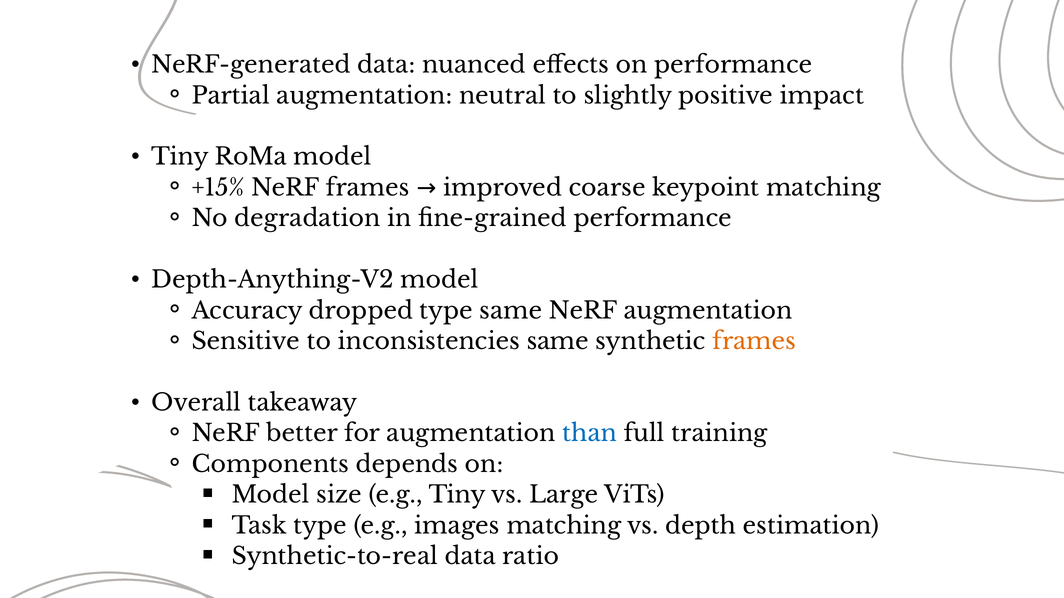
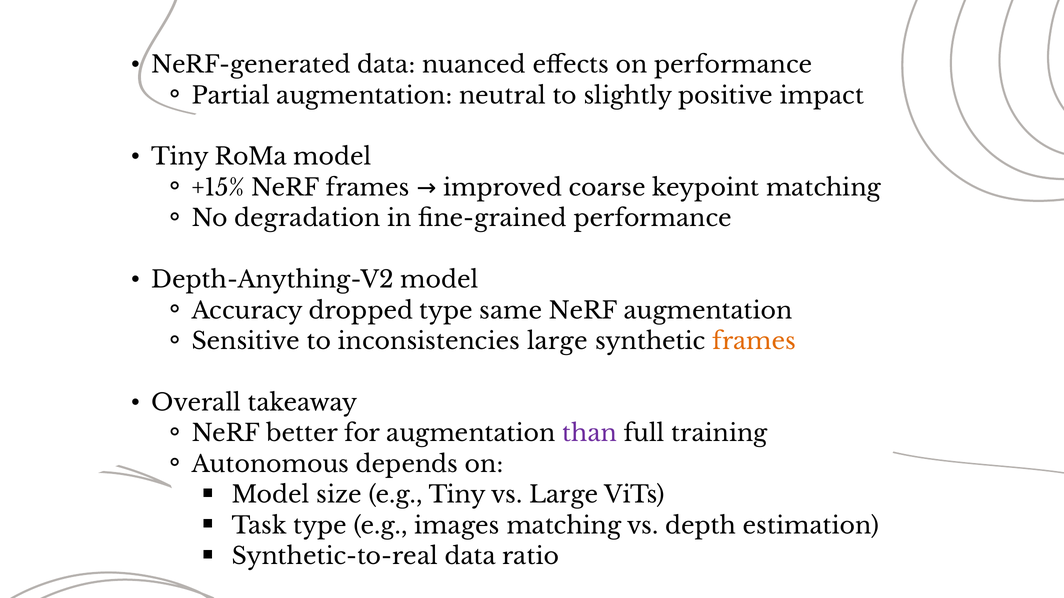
inconsistencies same: same -> large
than colour: blue -> purple
Components: Components -> Autonomous
